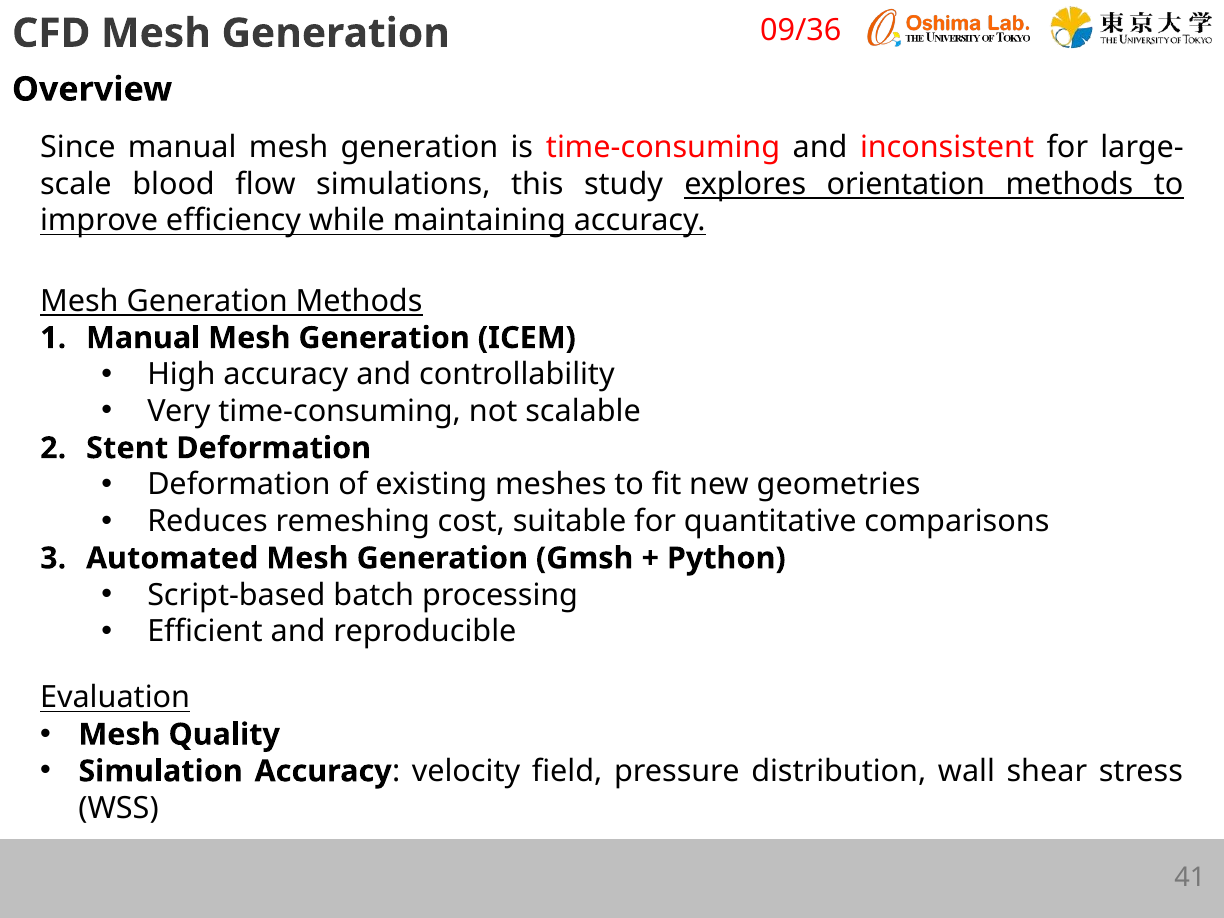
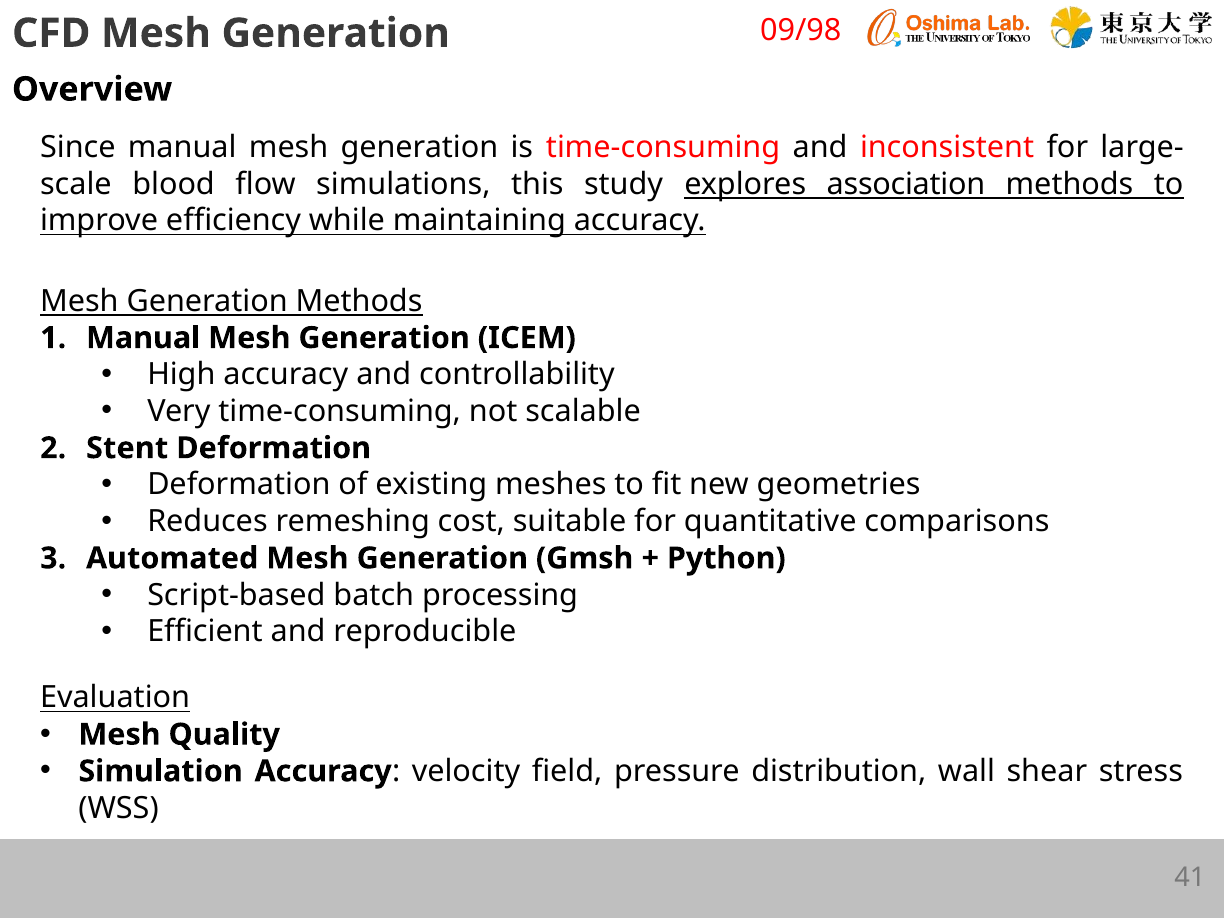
09/36: 09/36 -> 09/98
orientation: orientation -> association
